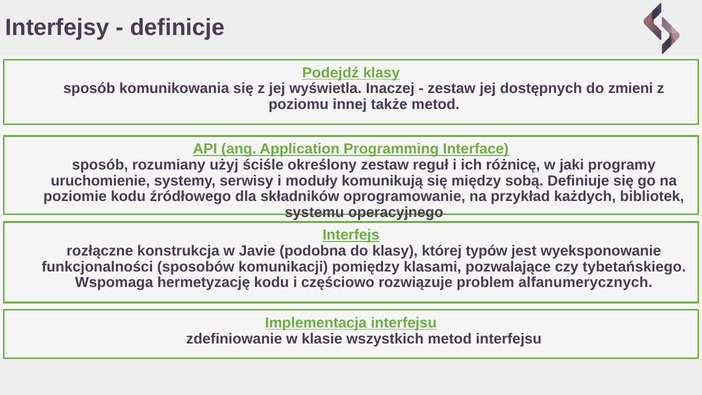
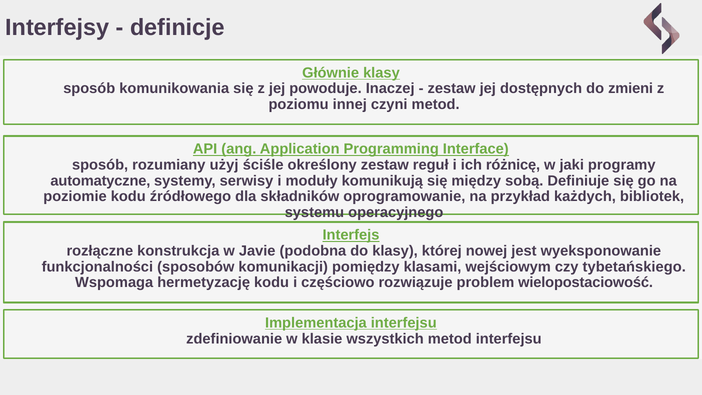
Podejdź: Podejdź -> Głównie
wyświetla: wyświetla -> powoduje
także: także -> czyni
uruchomienie: uruchomienie -> automatyczne
typów: typów -> nowej
pozwalające: pozwalające -> wejściowym
alfanumerycznych: alfanumerycznych -> wielopostaciowość
